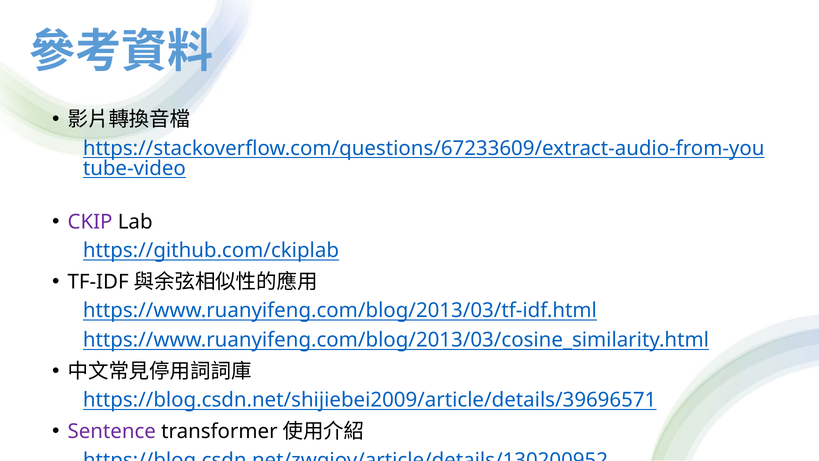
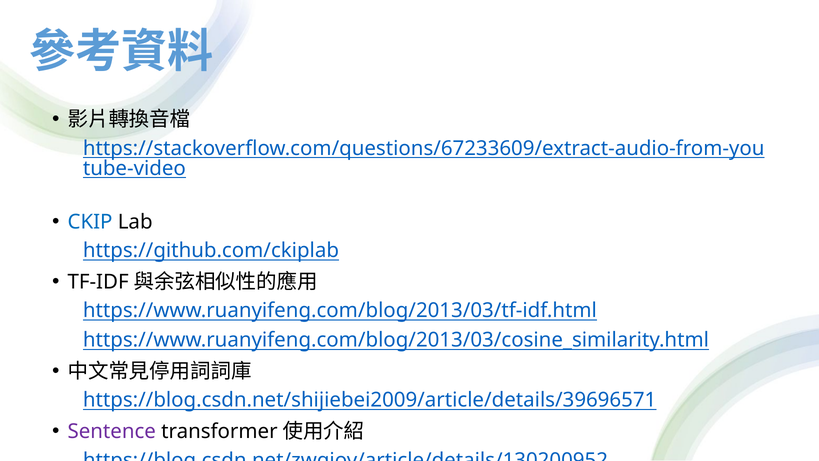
CKIP colour: purple -> blue
